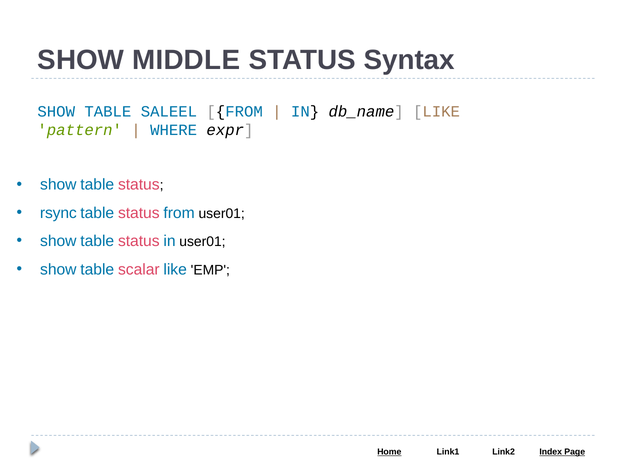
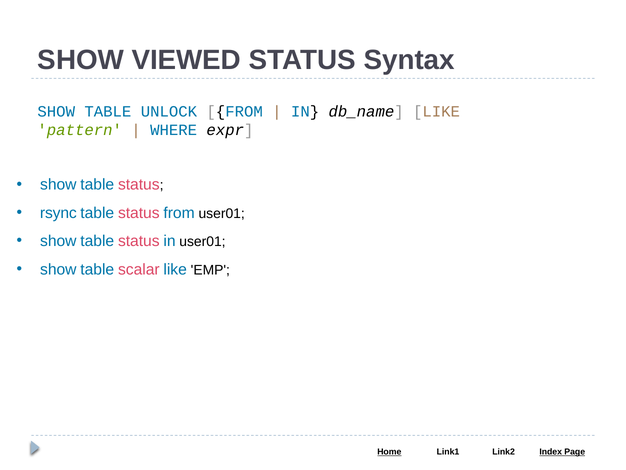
MIDDLE: MIDDLE -> VIEWED
SALEEL: SALEEL -> UNLOCK
